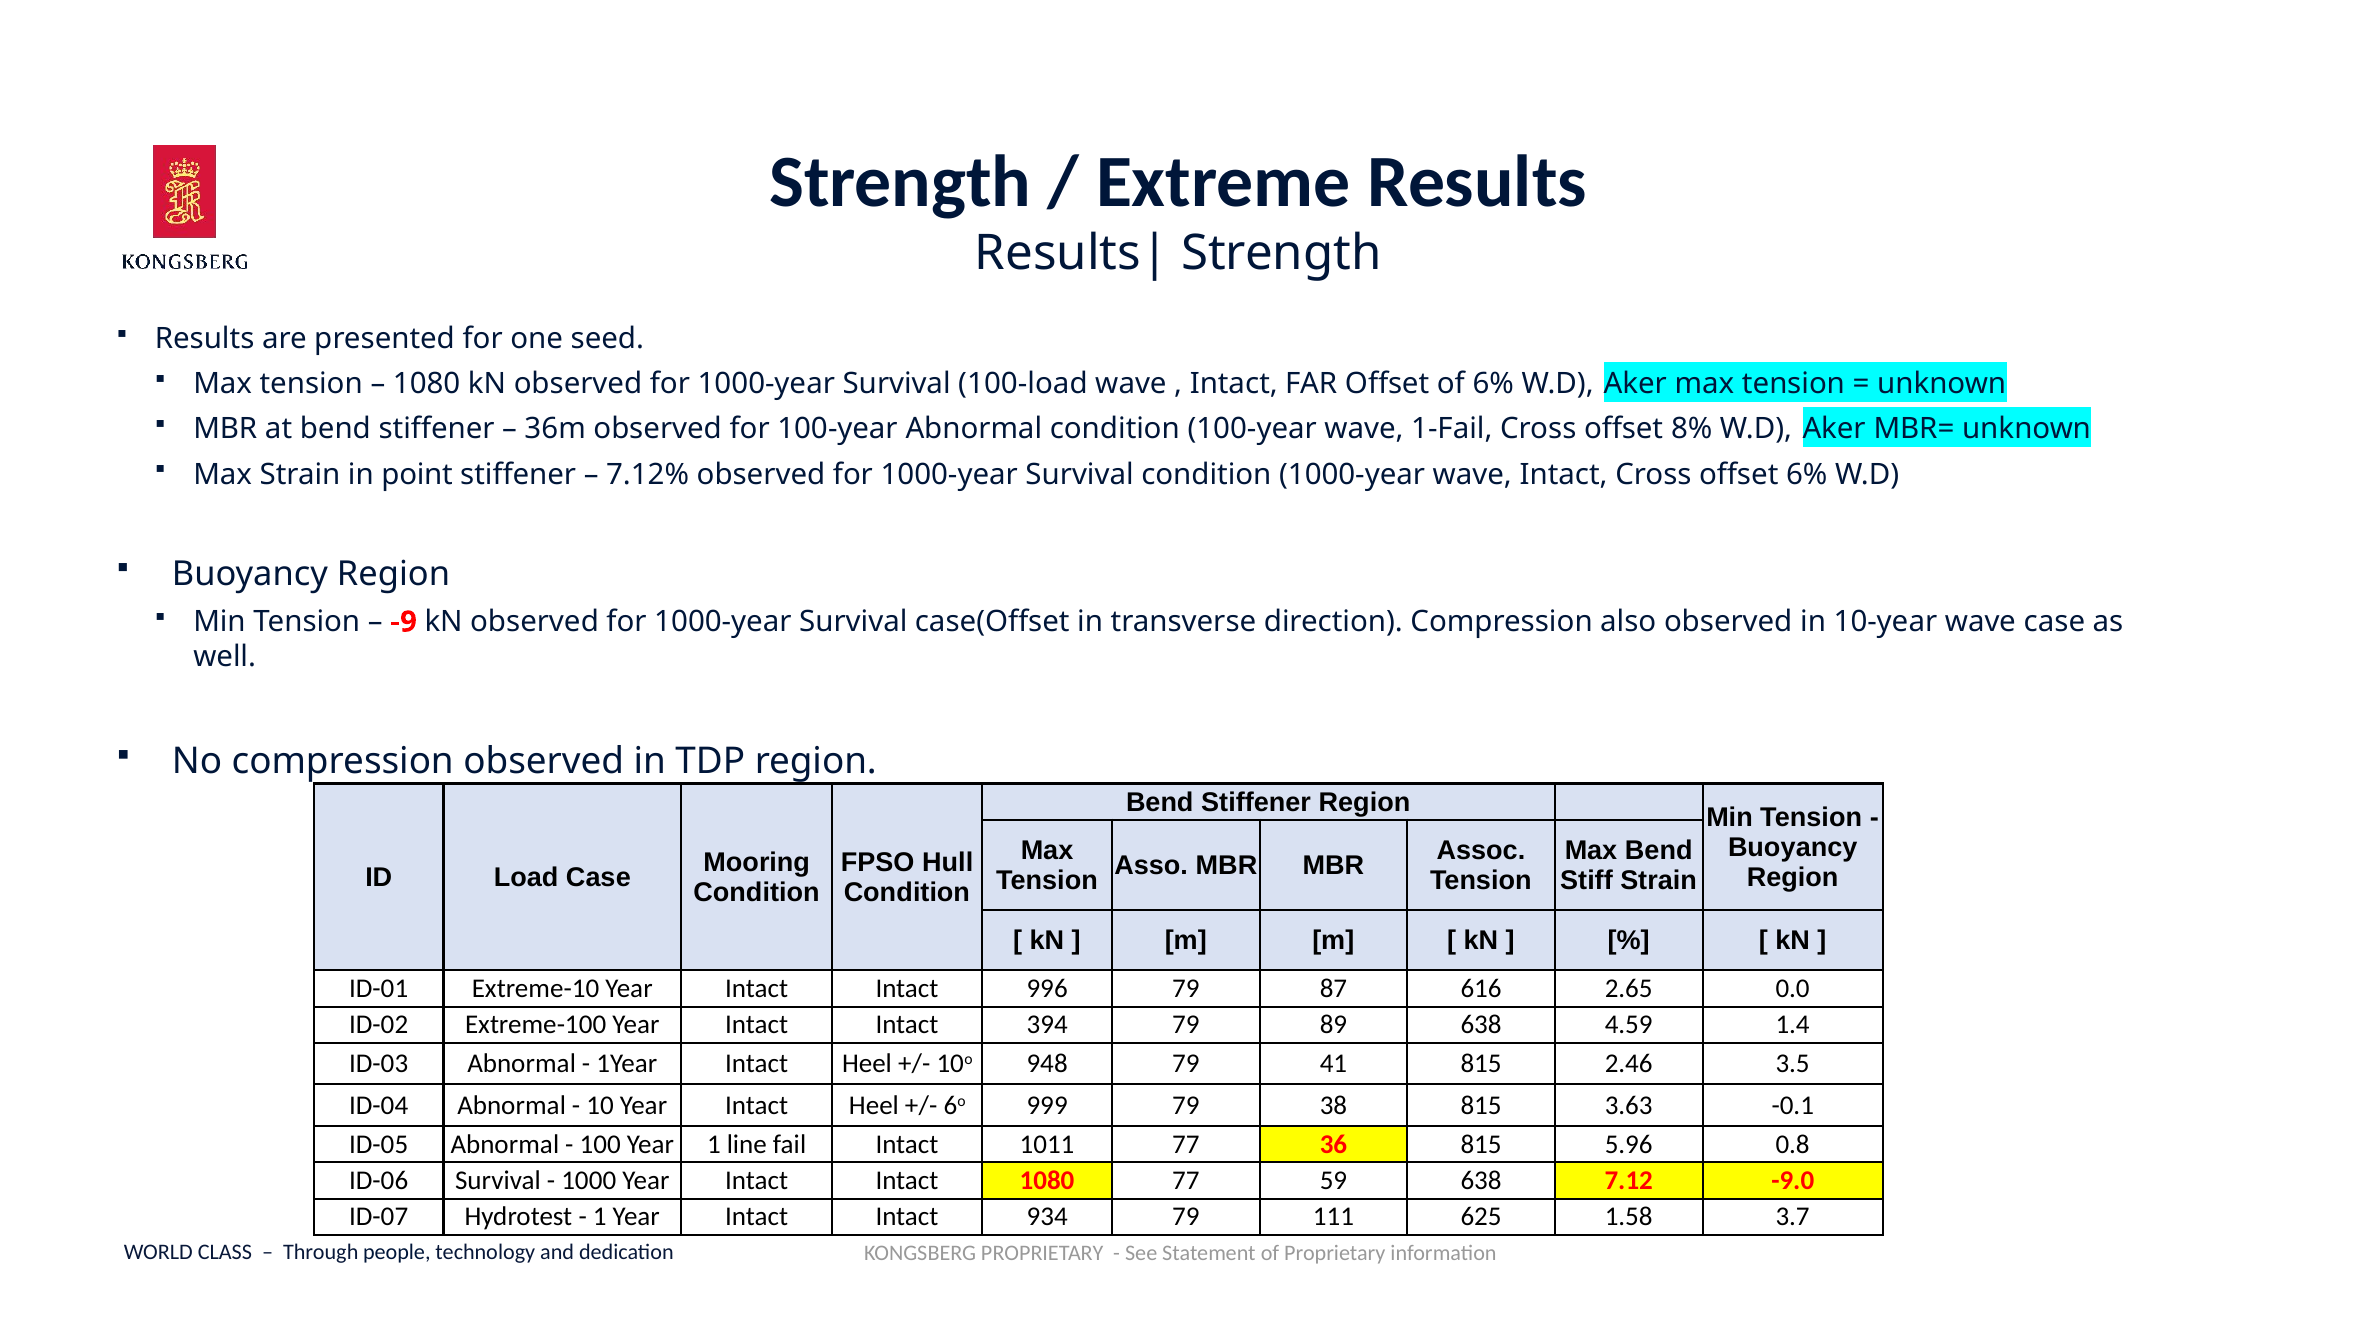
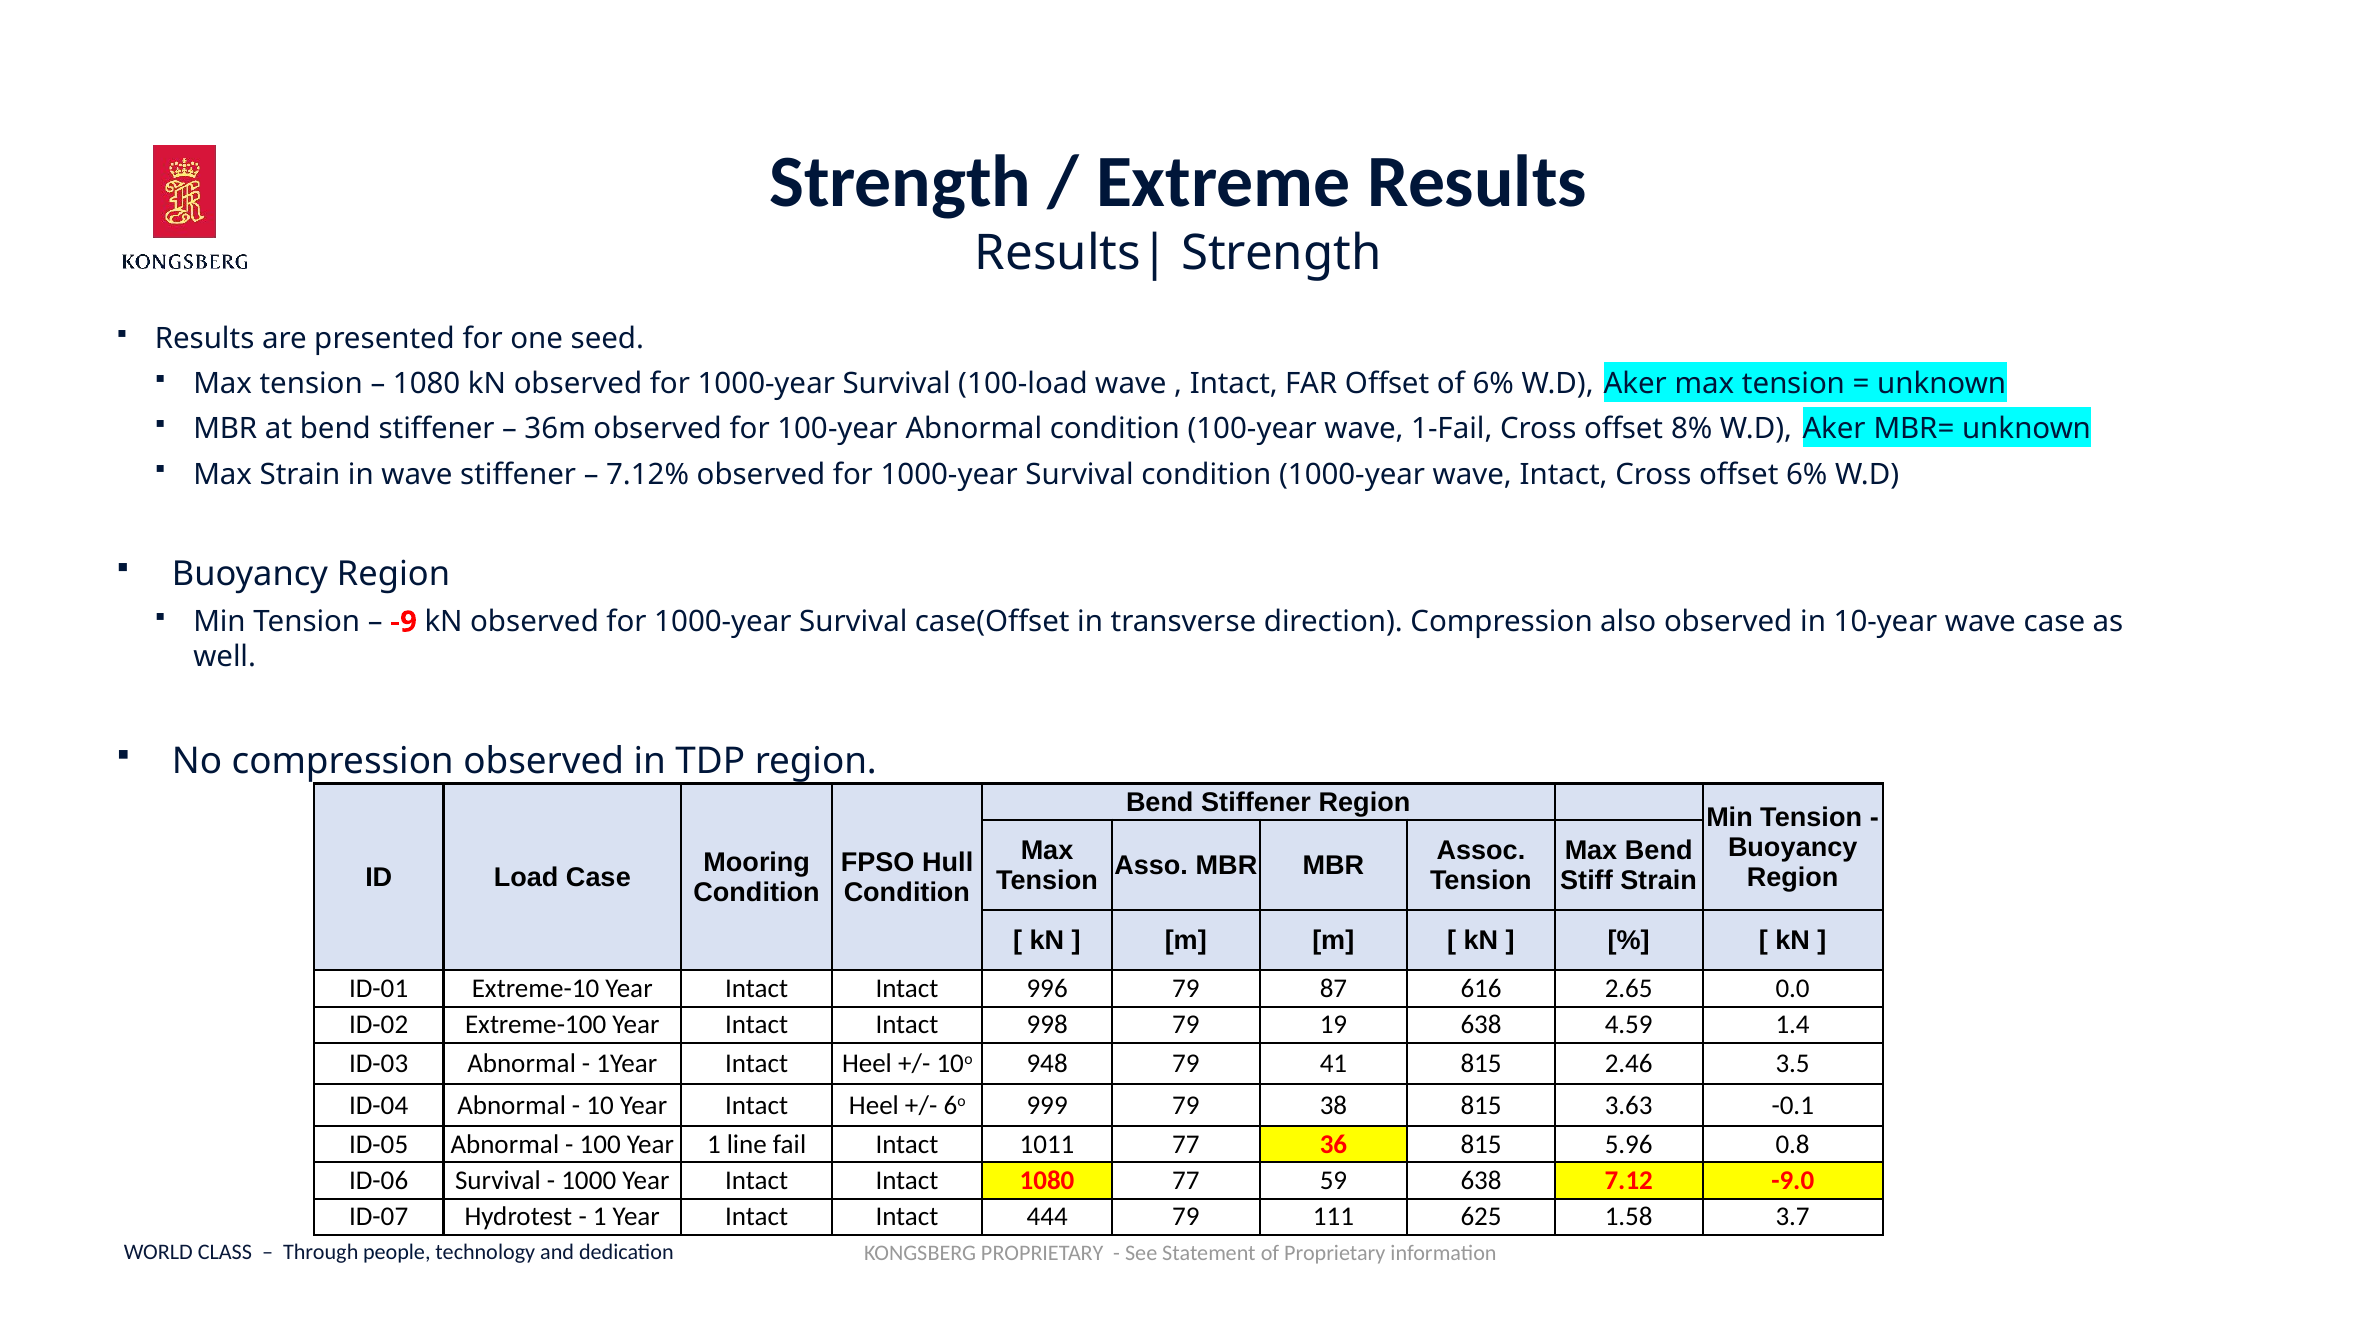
in point: point -> wave
394: 394 -> 998
89: 89 -> 19
934: 934 -> 444
